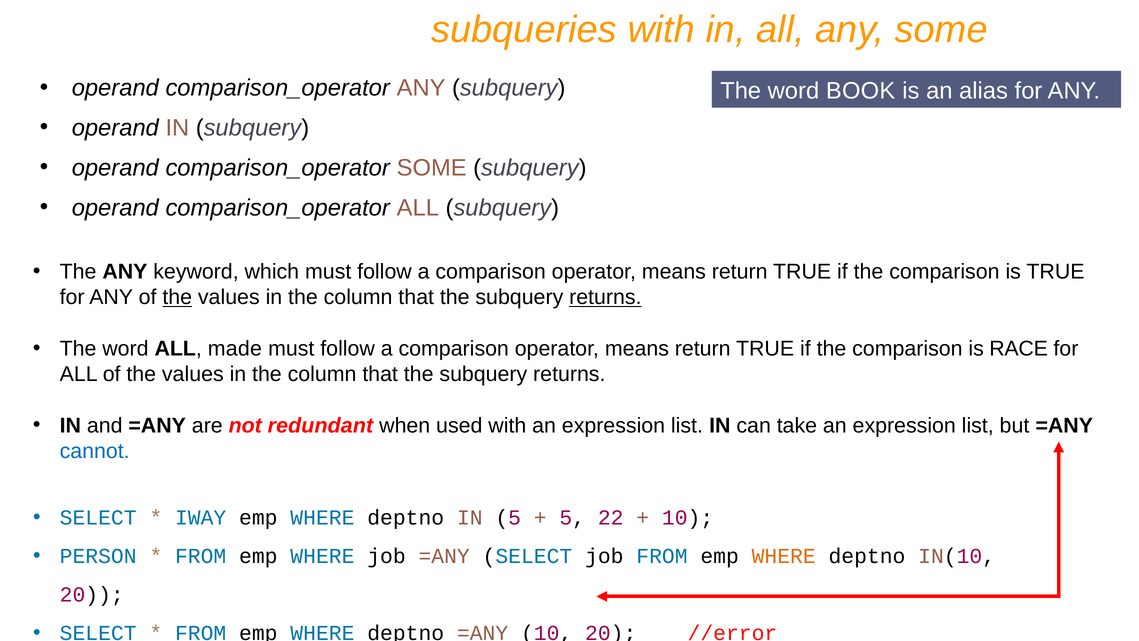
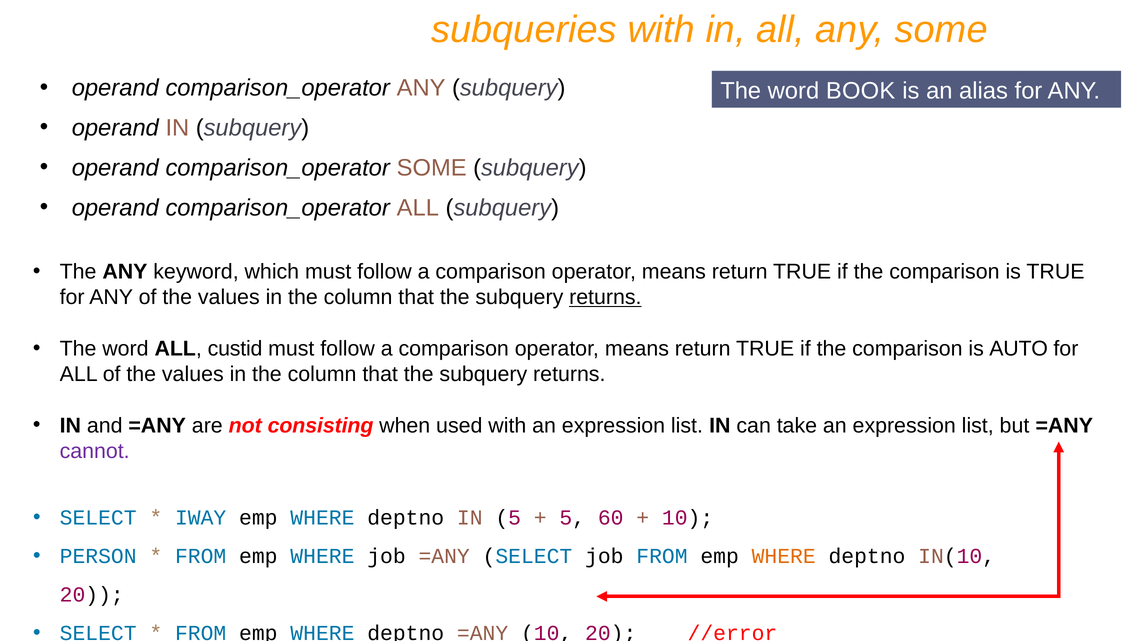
the at (177, 297) underline: present -> none
made: made -> custid
RACE: RACE -> AUTO
redundant: redundant -> consisting
cannot colour: blue -> purple
22: 22 -> 60
